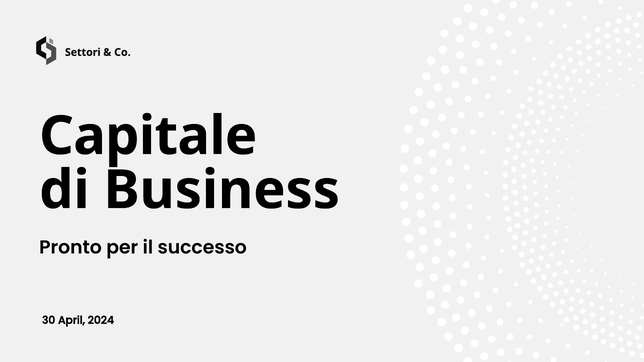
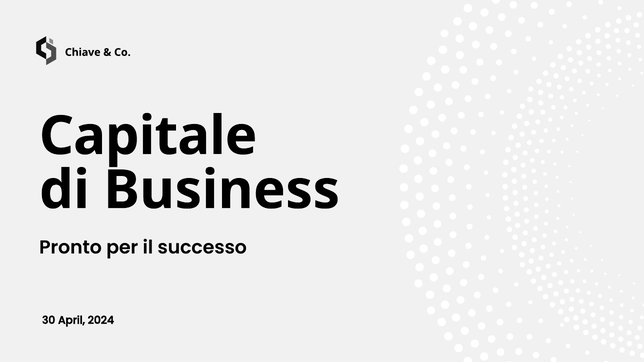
Settori: Settori -> Chiave
